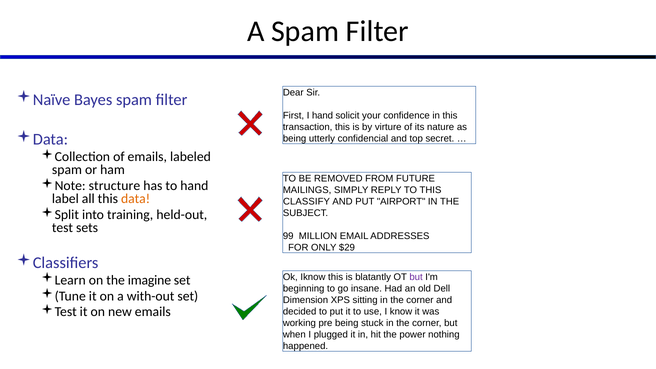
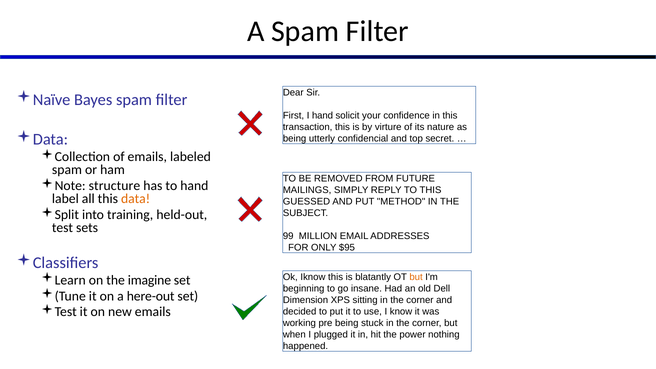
CLASSIFY: CLASSIFY -> GUESSED
AIRPORT: AIRPORT -> METHOD
$29: $29 -> $95
but at (416, 277) colour: purple -> orange
with-out: with-out -> here-out
